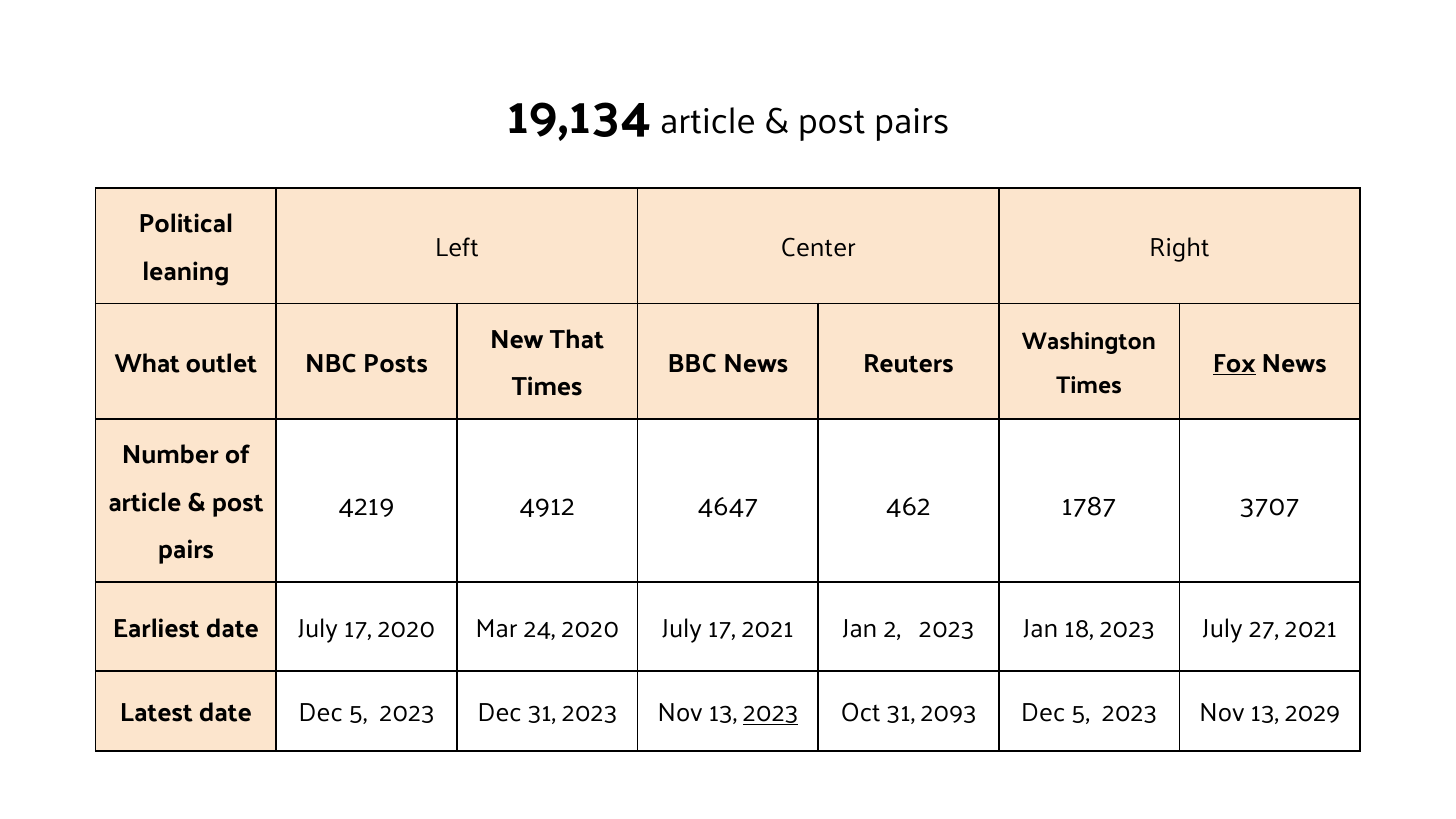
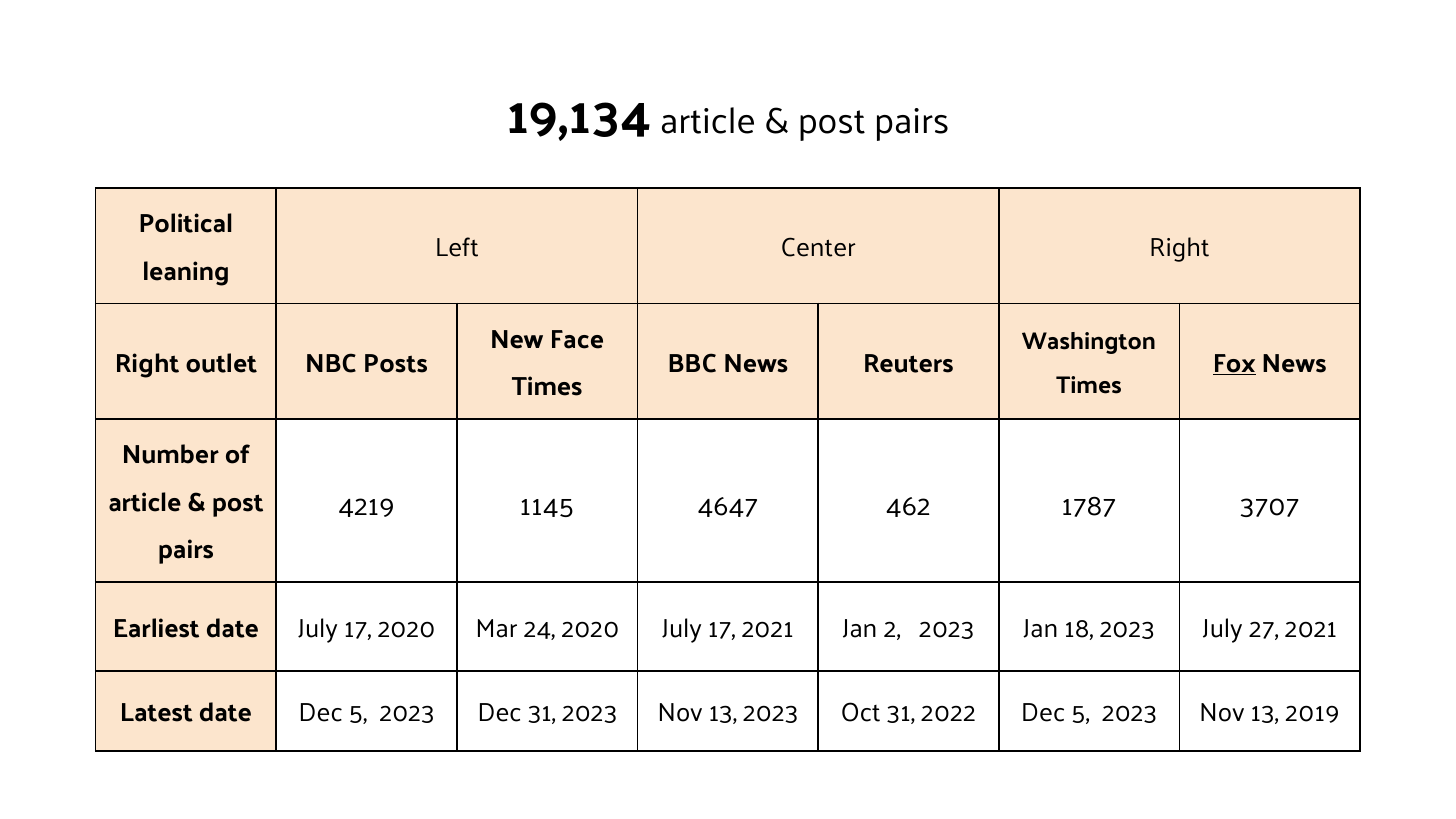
That: That -> Face
What at (147, 363): What -> Right
4912: 4912 -> 1145
2023 at (771, 713) underline: present -> none
2093: 2093 -> 2022
2029: 2029 -> 2019
